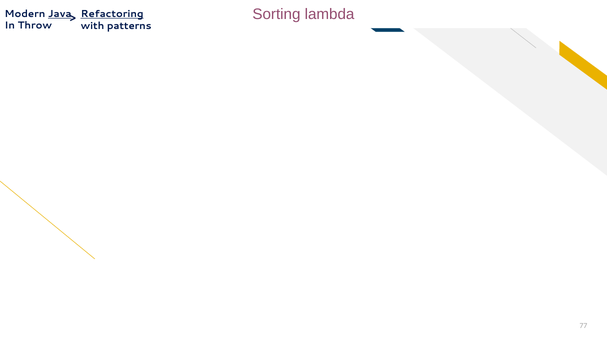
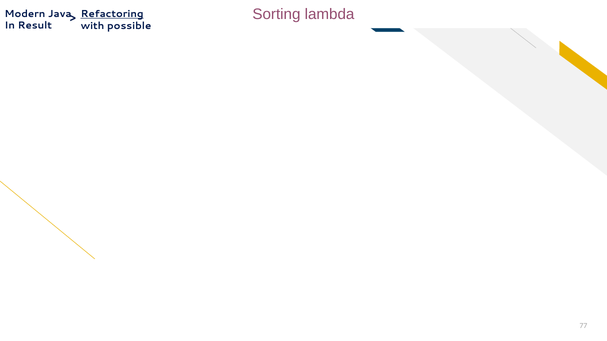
Java underline: present -> none
Throw: Throw -> Result
patterns: patterns -> possible
